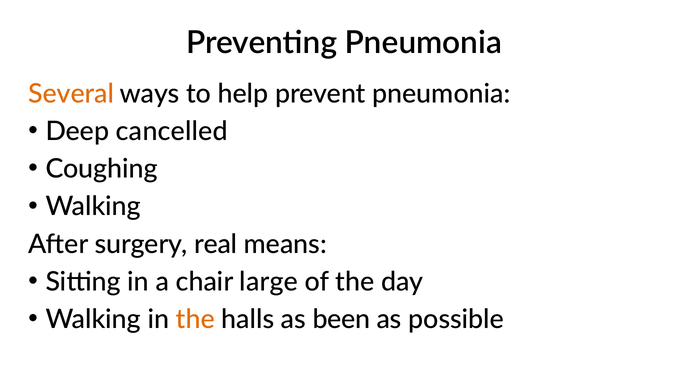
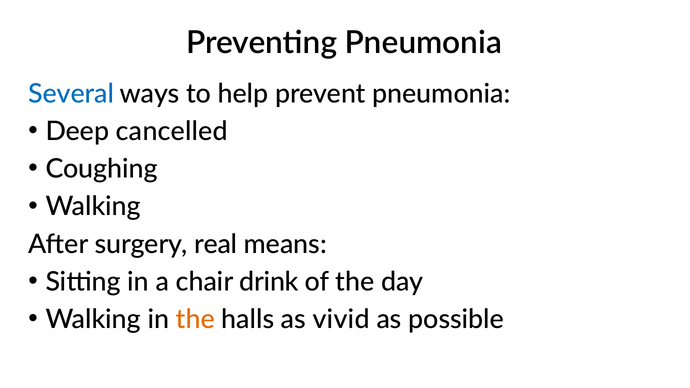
Several colour: orange -> blue
large: large -> drink
been: been -> vivid
